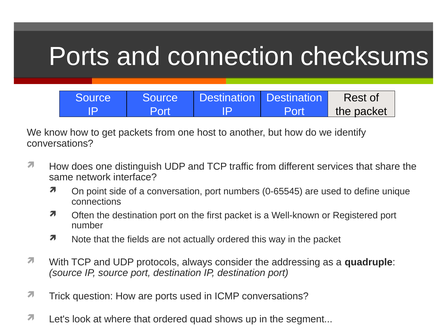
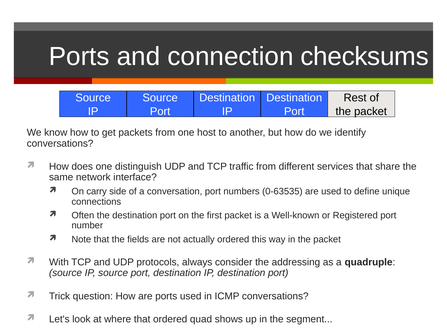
point: point -> carry
0-65545: 0-65545 -> 0-63535
